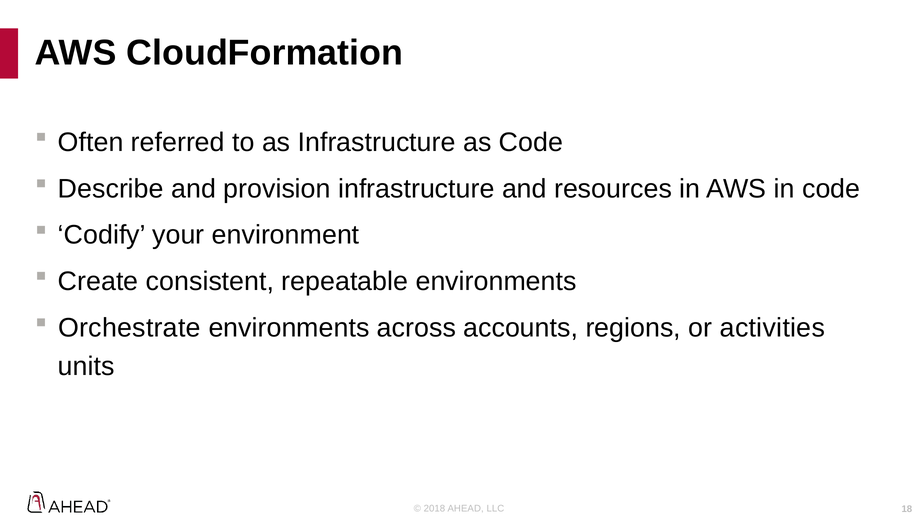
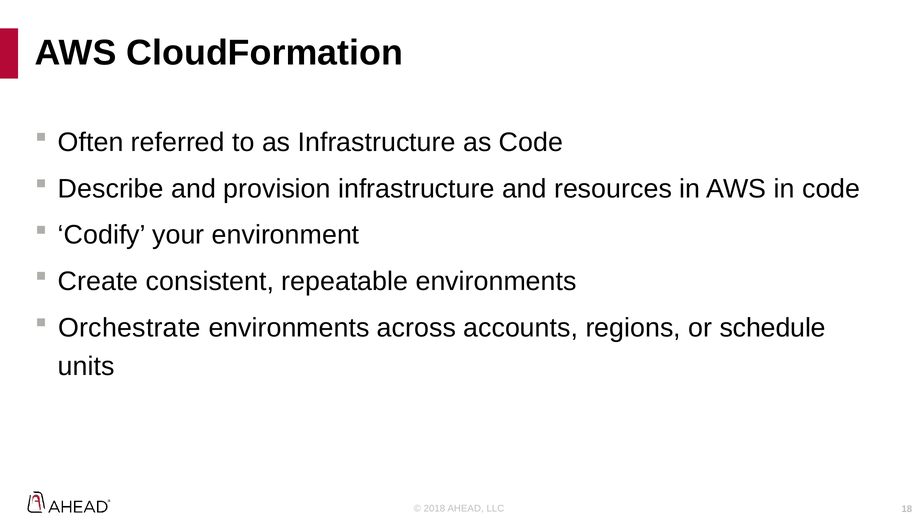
activities: activities -> schedule
